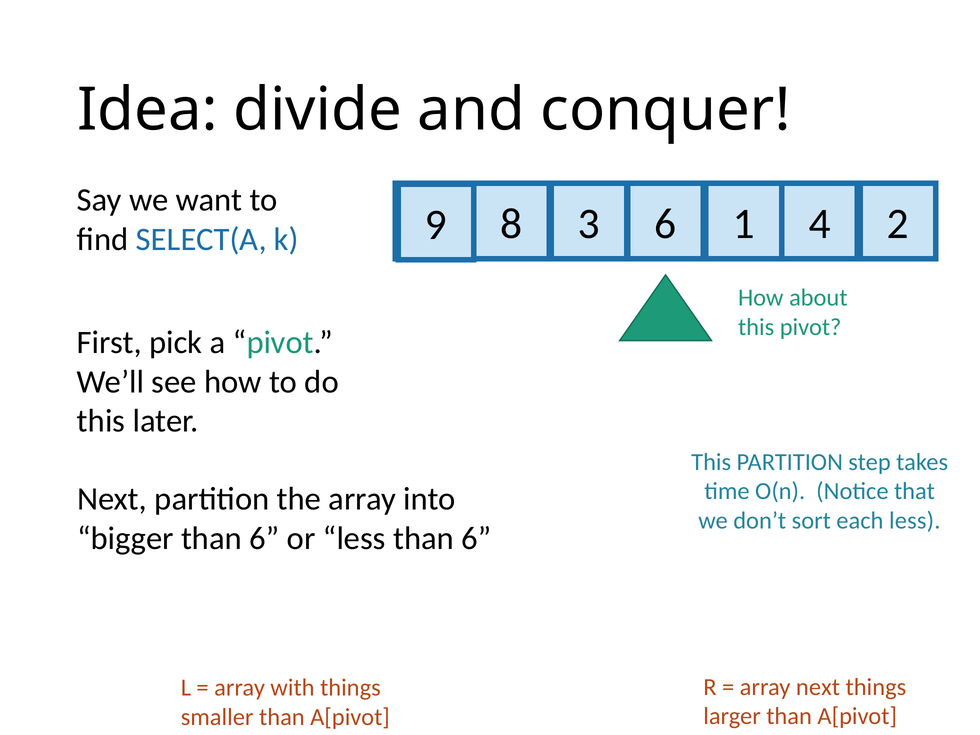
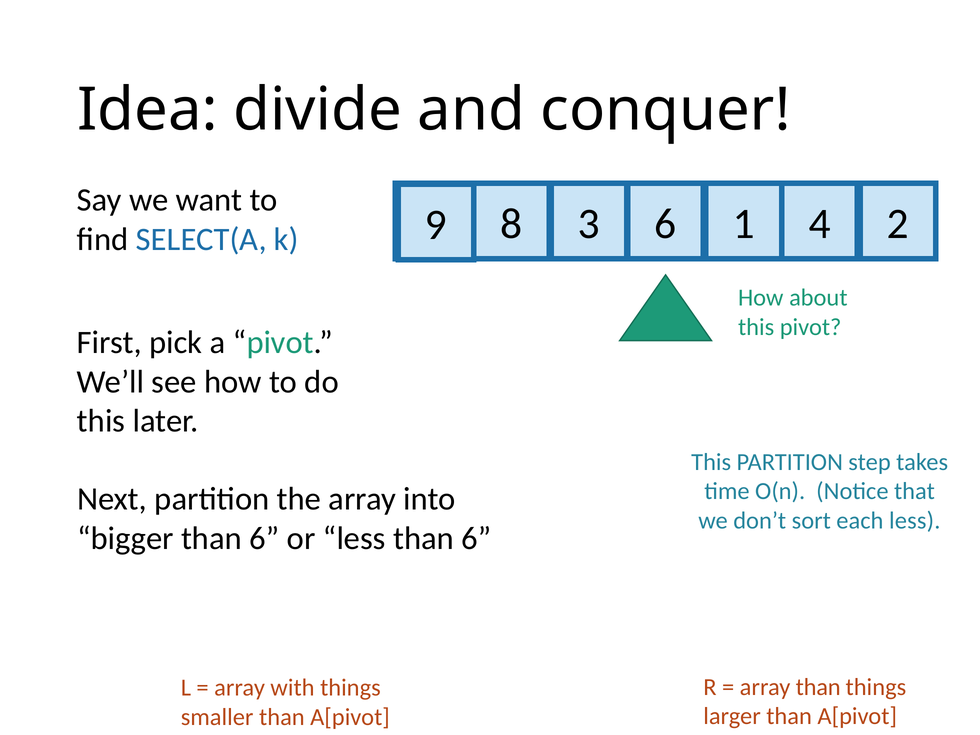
array next: next -> than
